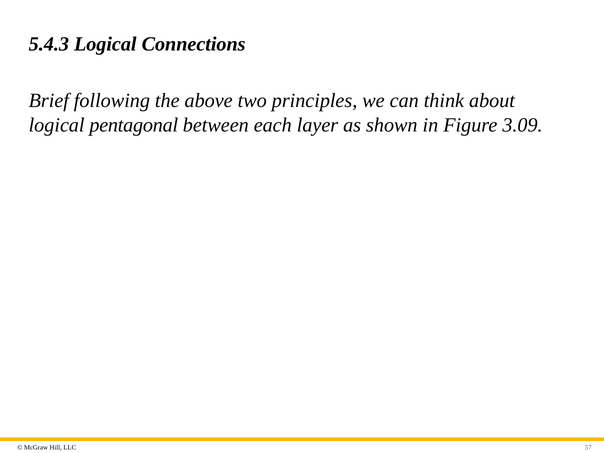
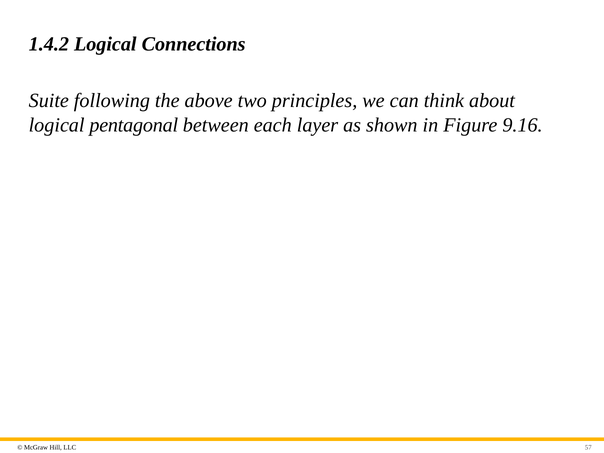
5.4.3: 5.4.3 -> 1.4.2
Brief: Brief -> Suite
3.09: 3.09 -> 9.16
